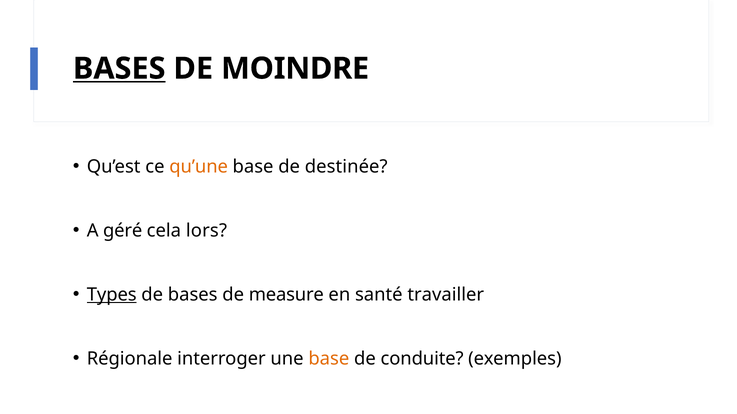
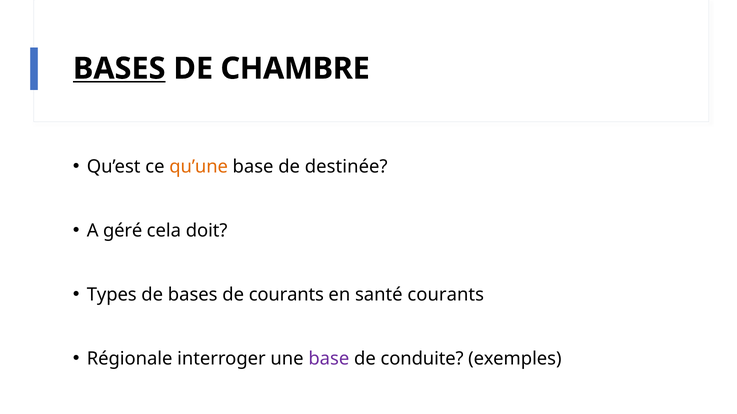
MOINDRE: MOINDRE -> CHAMBRE
lors: lors -> doit
Types underline: present -> none
de measure: measure -> courants
santé travailler: travailler -> courants
base at (329, 359) colour: orange -> purple
